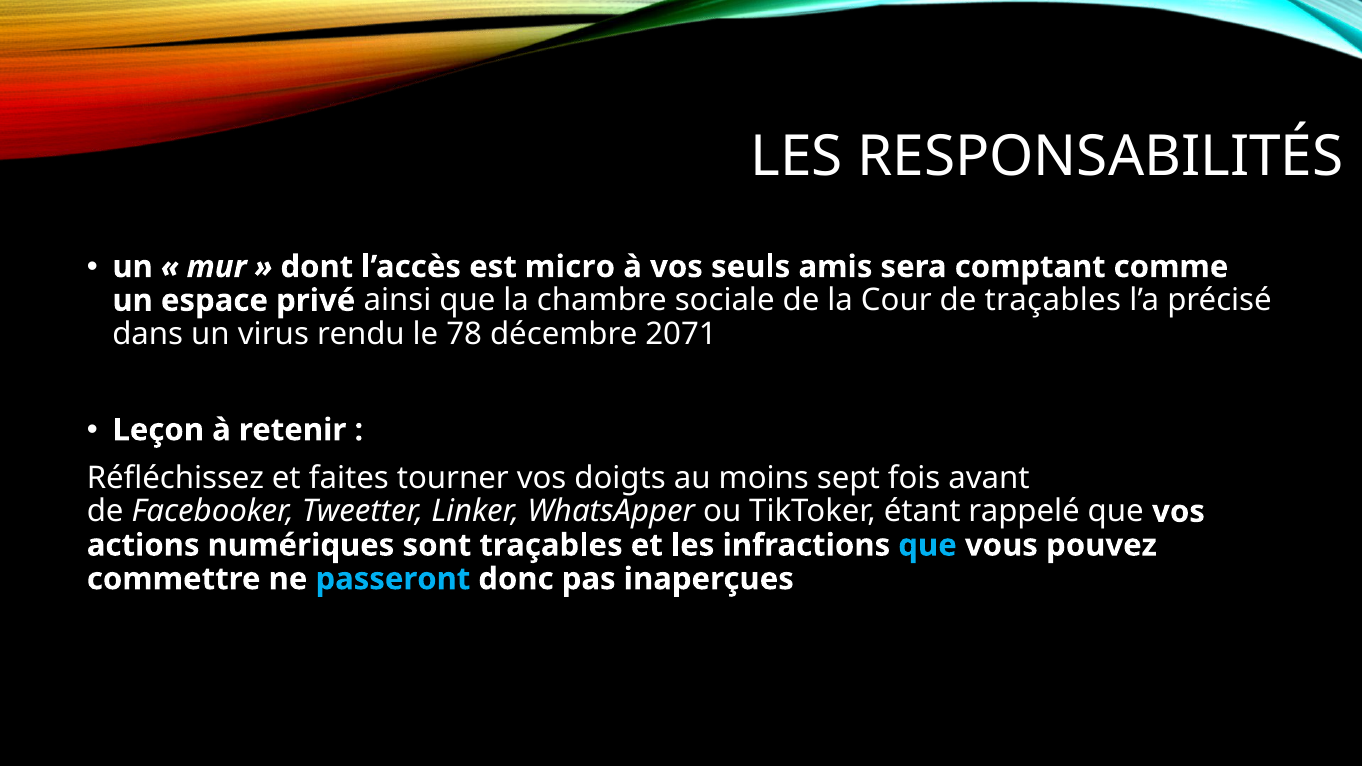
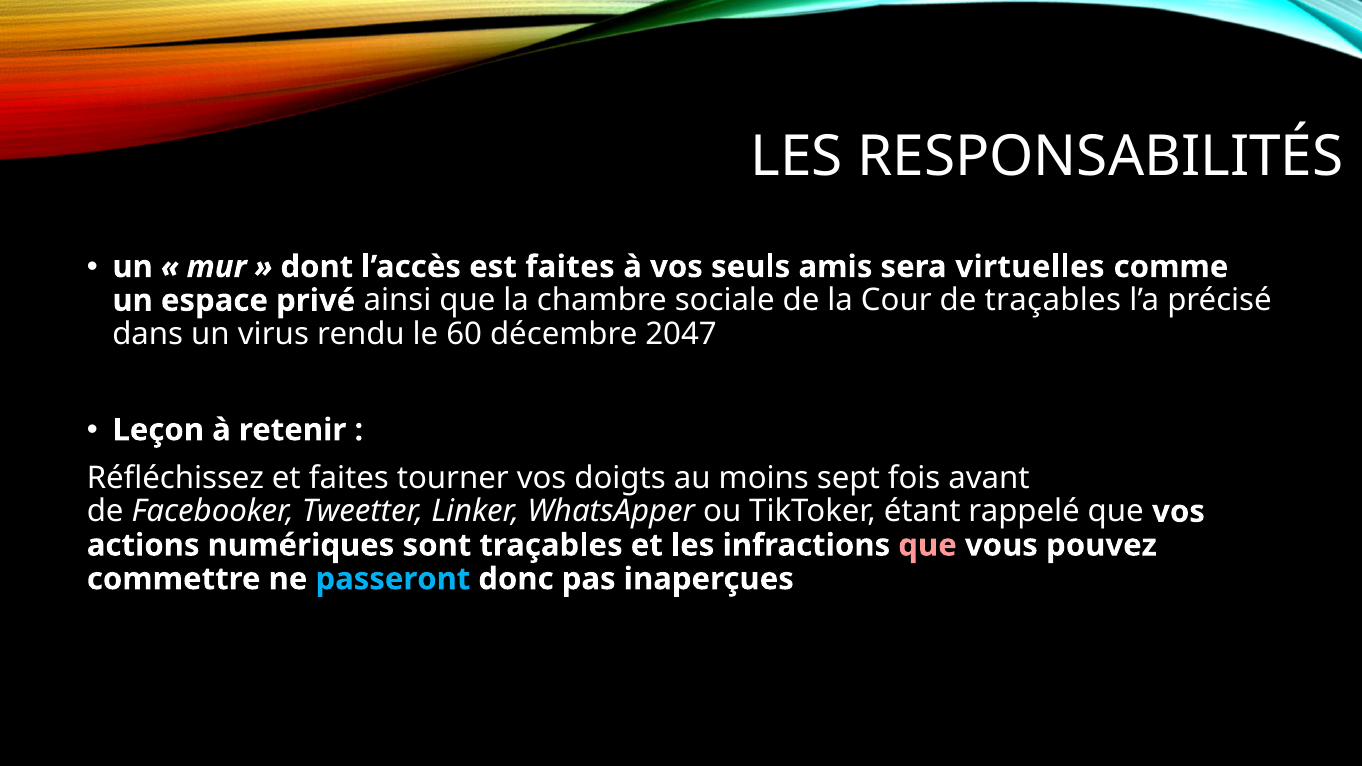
est micro: micro -> faites
comptant: comptant -> virtuelles
78: 78 -> 60
2071: 2071 -> 2047
que at (928, 545) colour: light blue -> pink
